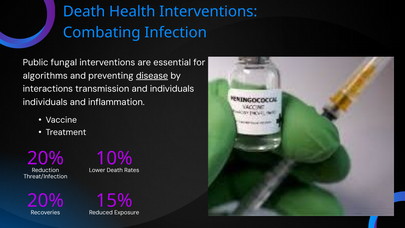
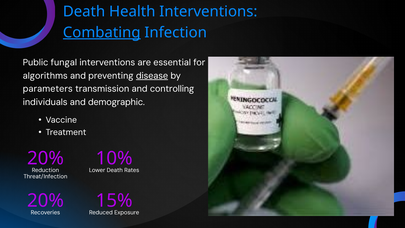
Combating underline: none -> present
interactions: interactions -> parameters
and individuals: individuals -> controlling
inflammation: inflammation -> demographic
